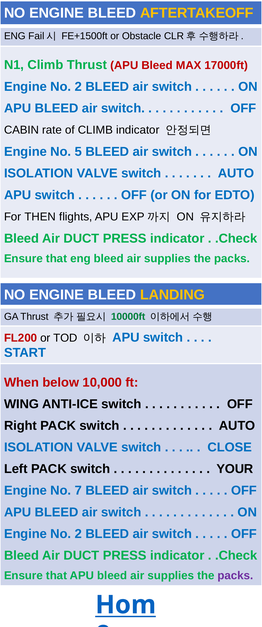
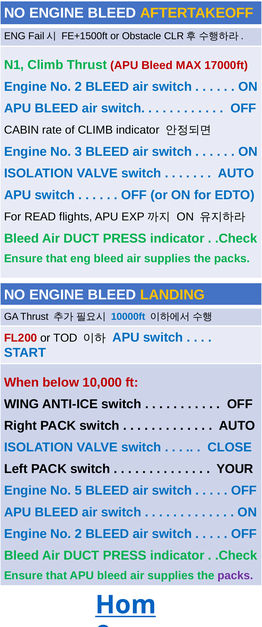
5: 5 -> 3
THEN: THEN -> READ
10000ft colour: green -> blue
7: 7 -> 5
